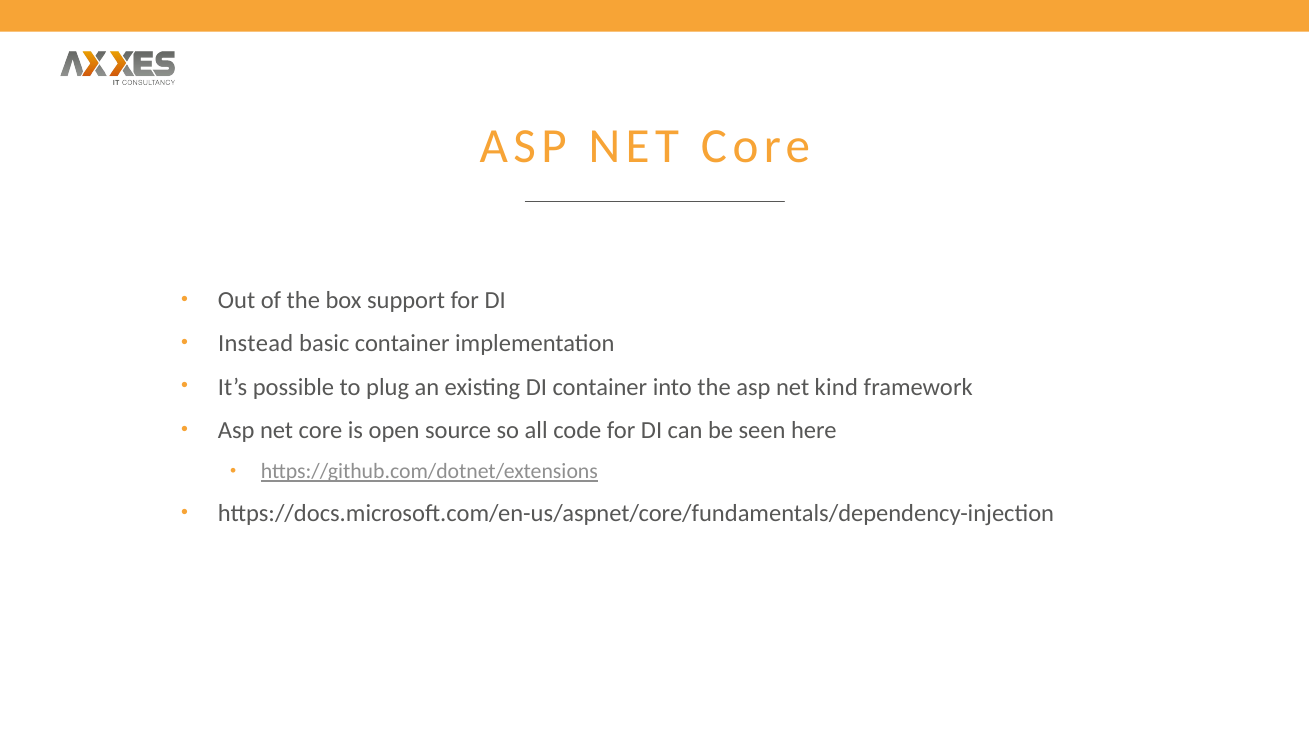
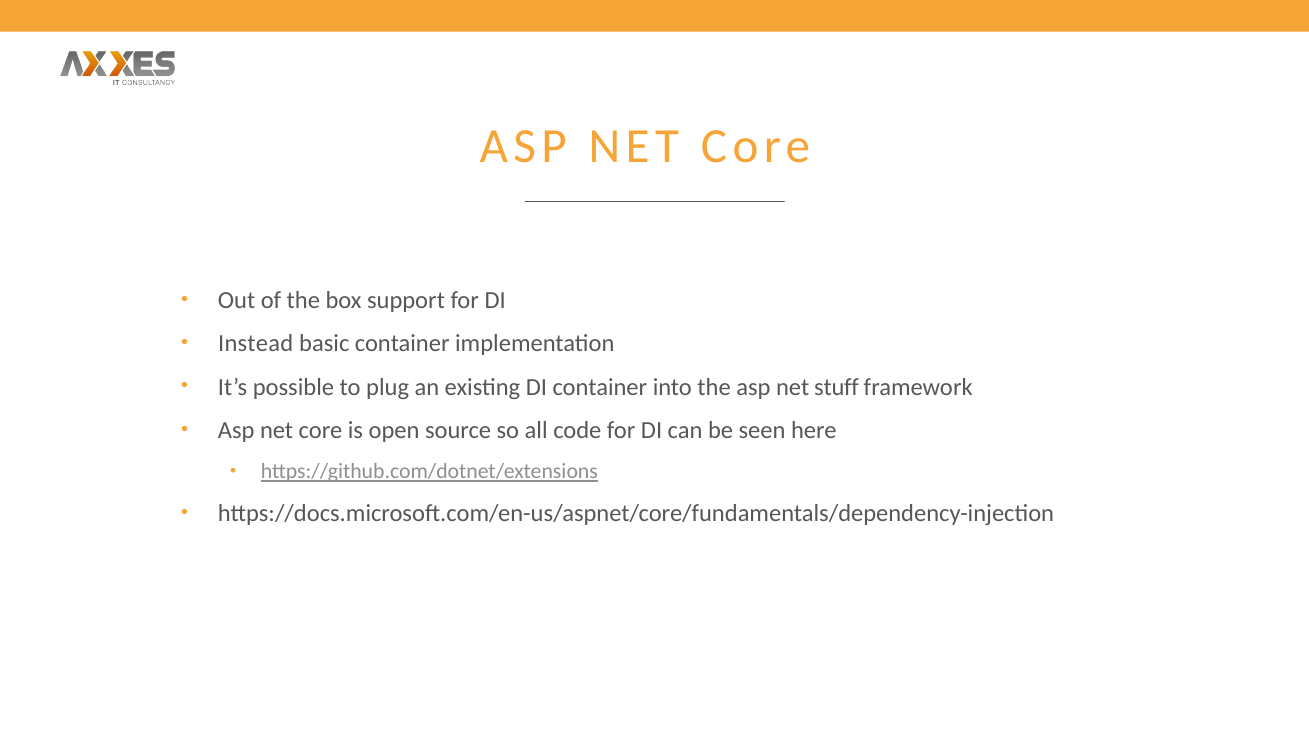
kind: kind -> stuff
